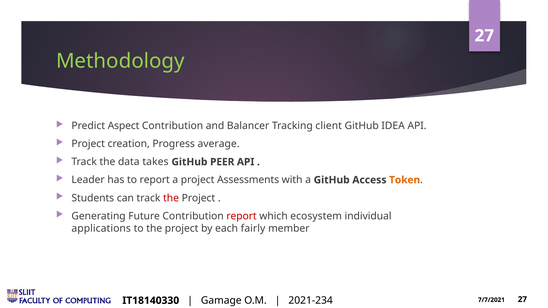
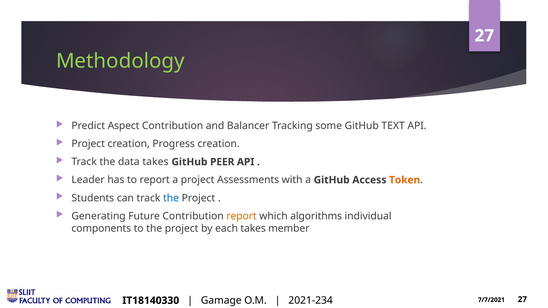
client: client -> some
IDEA: IDEA -> TEXT
Progress average: average -> creation
the at (171, 198) colour: red -> blue
report at (242, 216) colour: red -> orange
ecosystem: ecosystem -> algorithms
applications: applications -> components
each fairly: fairly -> takes
